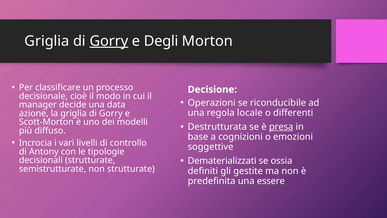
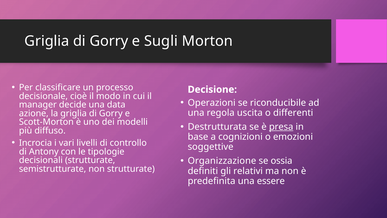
Gorry at (109, 41) underline: present -> none
Degli: Degli -> Sugli
locale: locale -> uscita
Dematerializzati: Dematerializzati -> Organizzazione
gestite: gestite -> relativi
